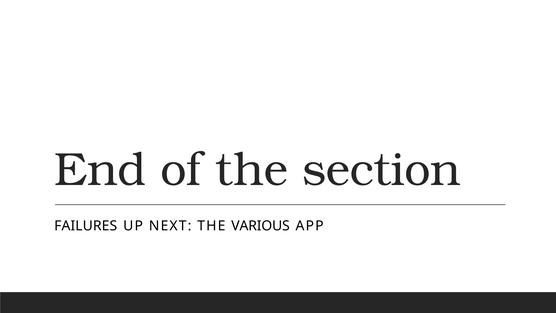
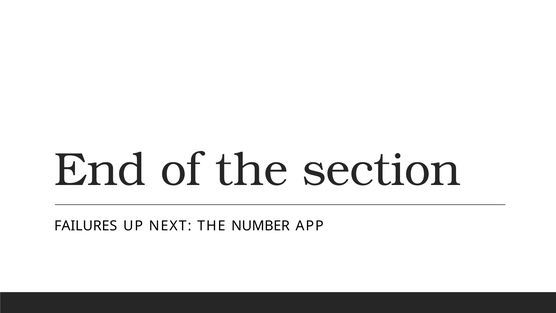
VARIOUS: VARIOUS -> NUMBER
